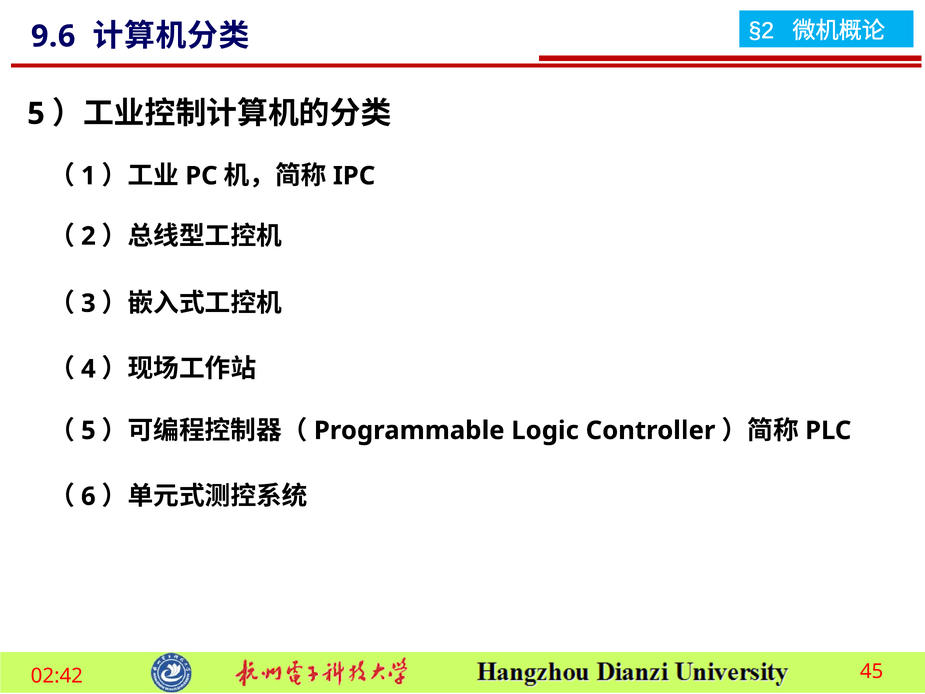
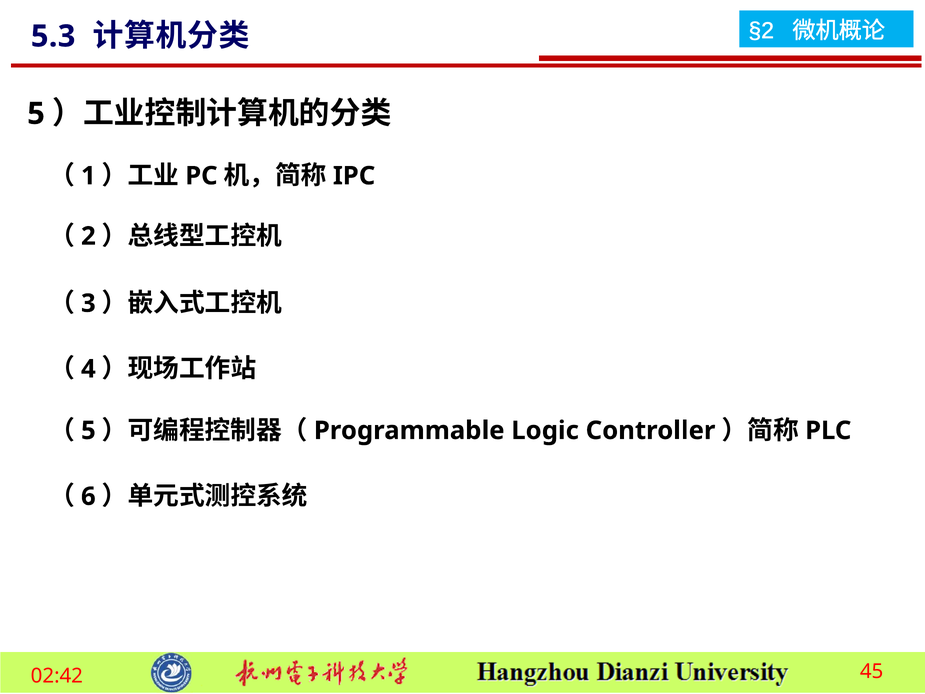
9.6: 9.6 -> 5.3
